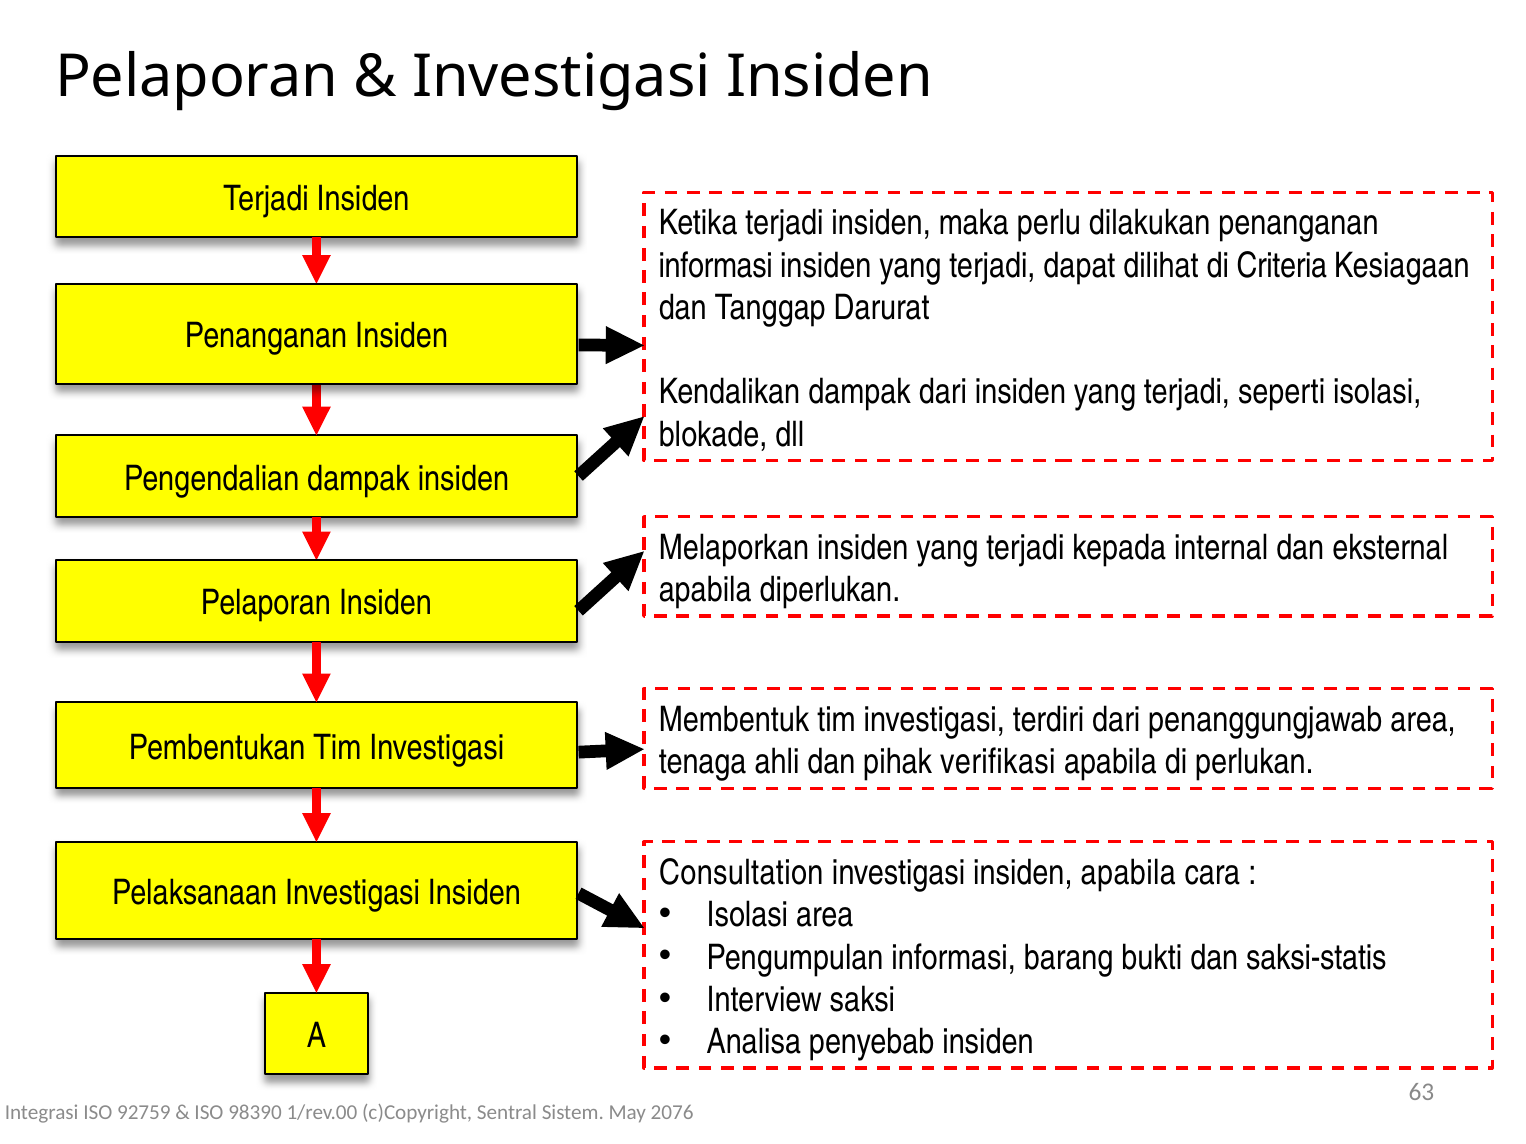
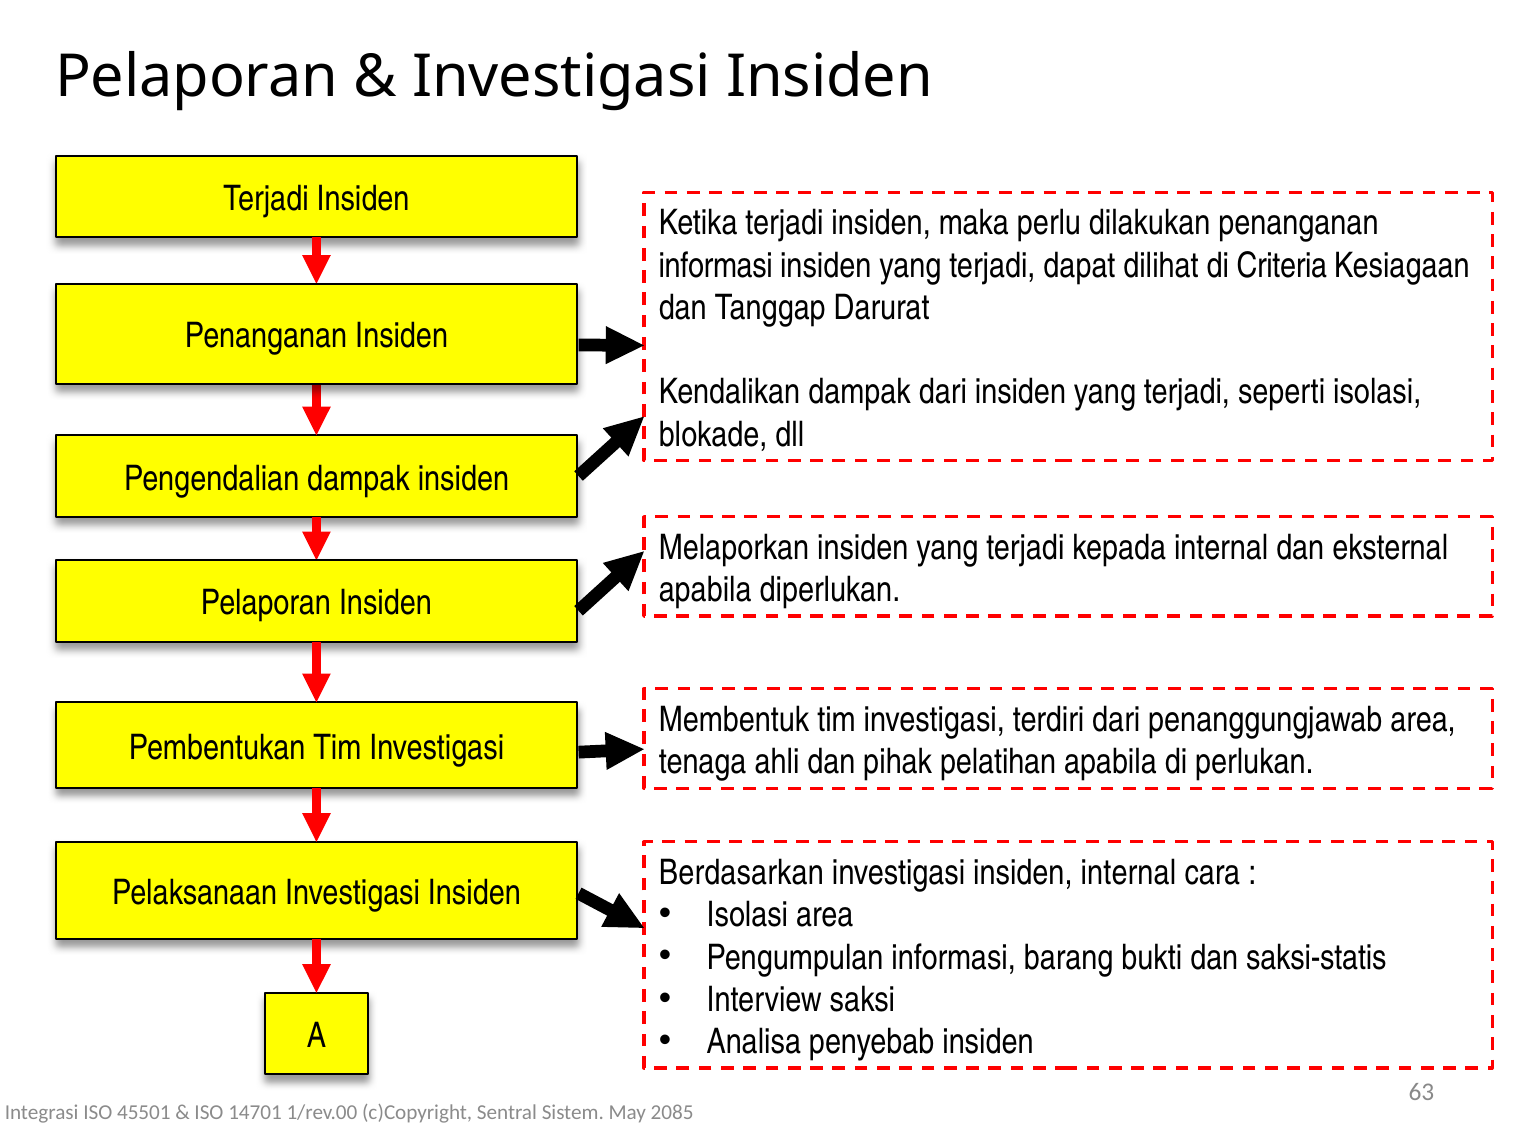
verifikasi: verifikasi -> pelatihan
Consultation: Consultation -> Berdasarkan
insiden apabila: apabila -> internal
92759: 92759 -> 45501
98390: 98390 -> 14701
2076: 2076 -> 2085
